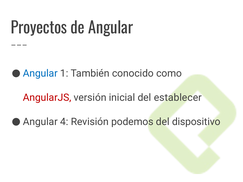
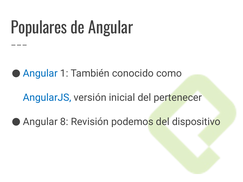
Proyectos: Proyectos -> Populares
AngularJS colour: red -> blue
establecer: establecer -> pertenecer
4: 4 -> 8
